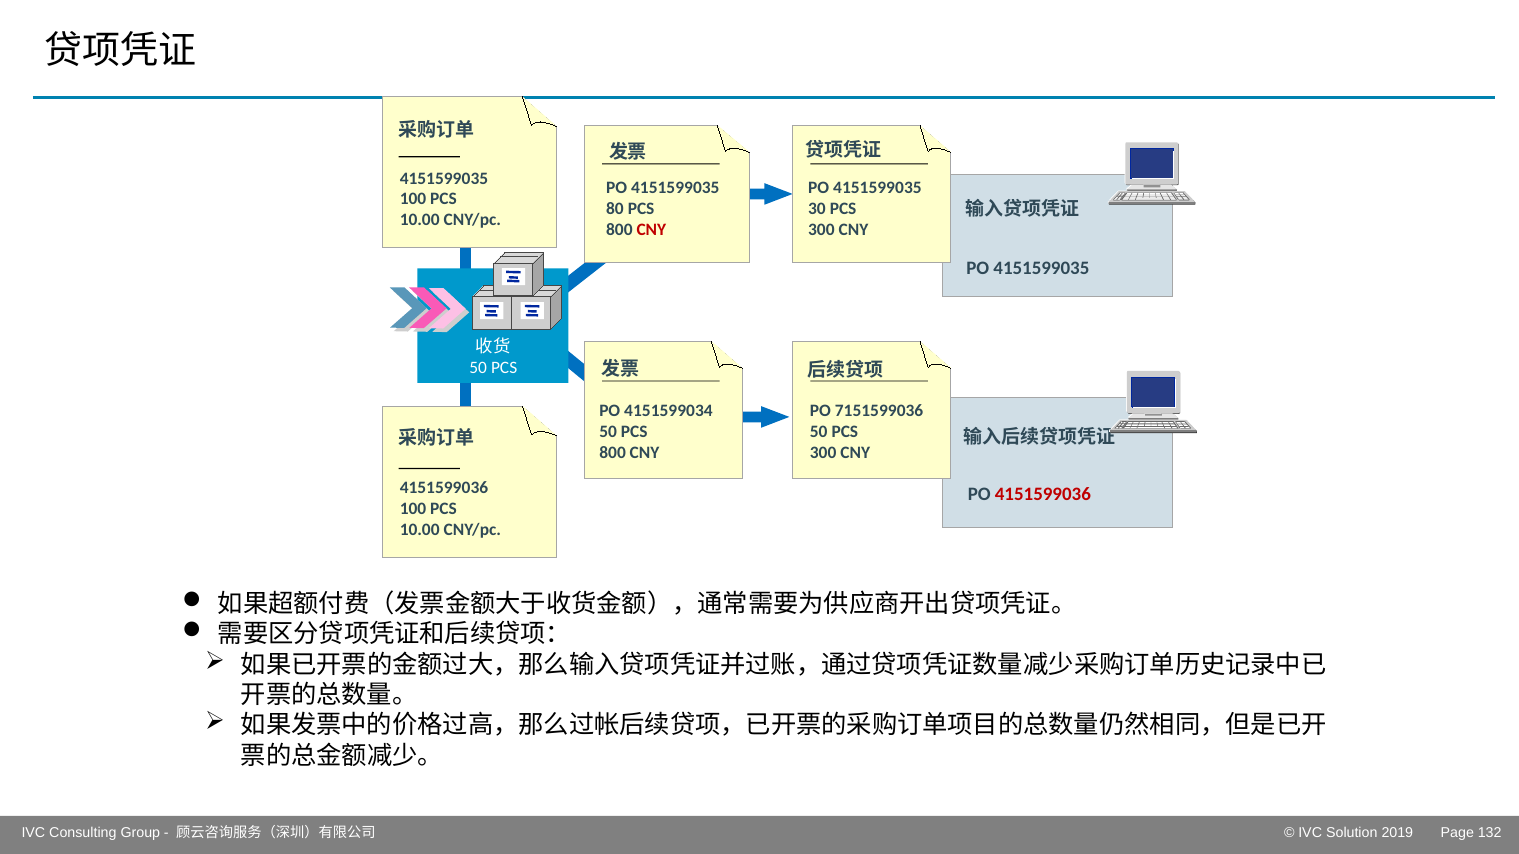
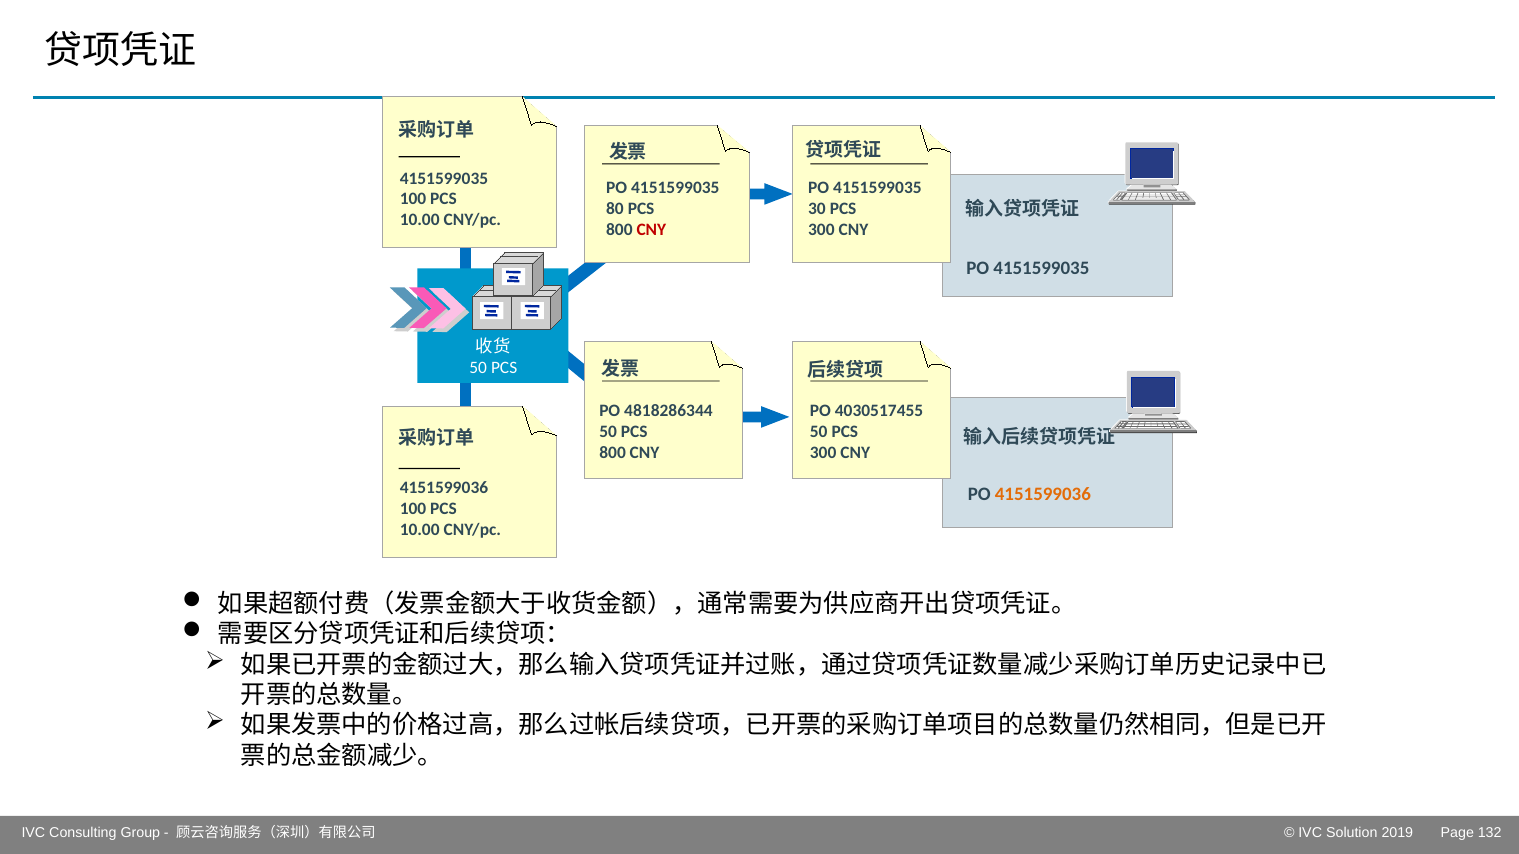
4151599034: 4151599034 -> 4818286344
7151599036: 7151599036 -> 4030517455
4151599036 at (1043, 494) colour: red -> orange
